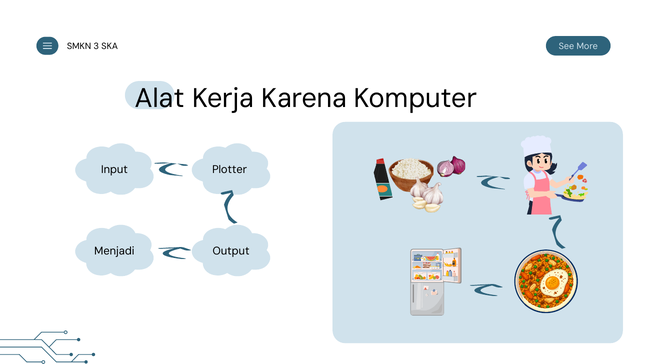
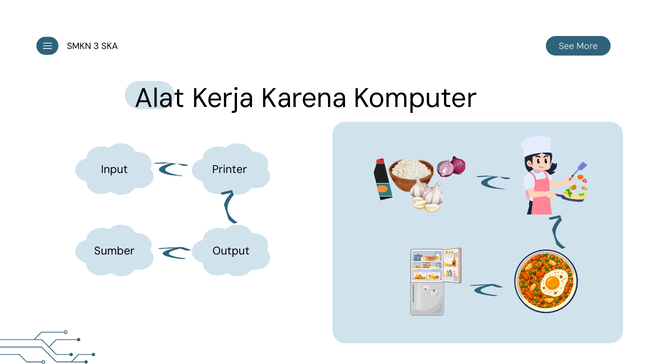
Plotter: Plotter -> Printer
Menjadi: Menjadi -> Sumber
